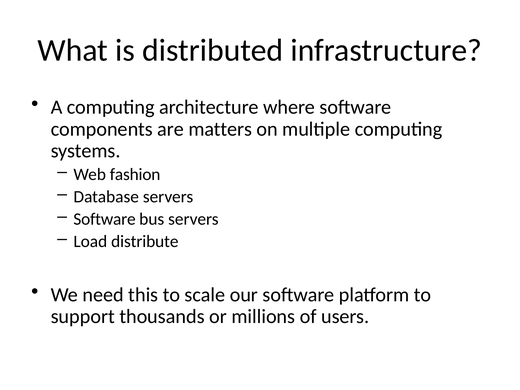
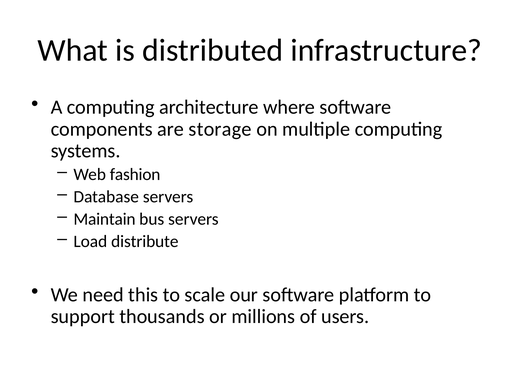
matters: matters -> storage
Software at (105, 219): Software -> Maintain
